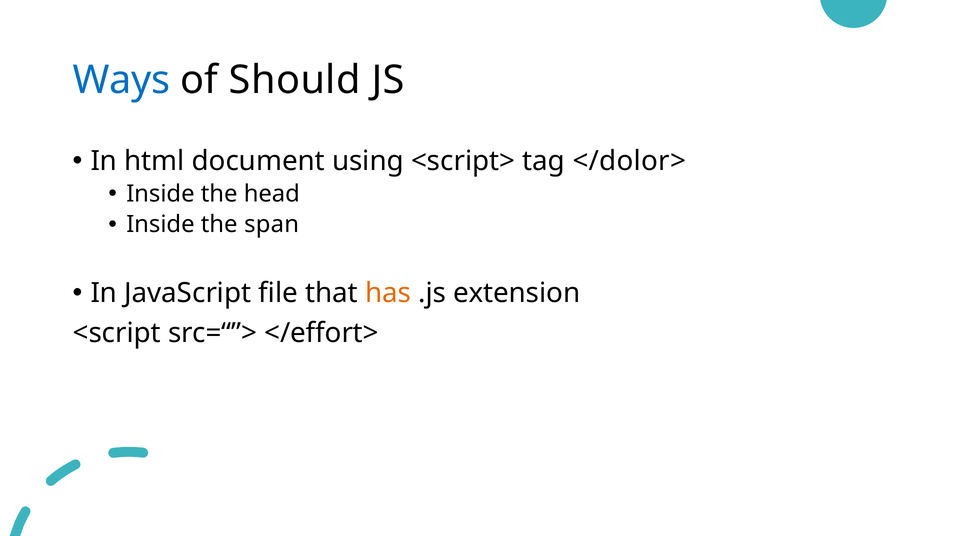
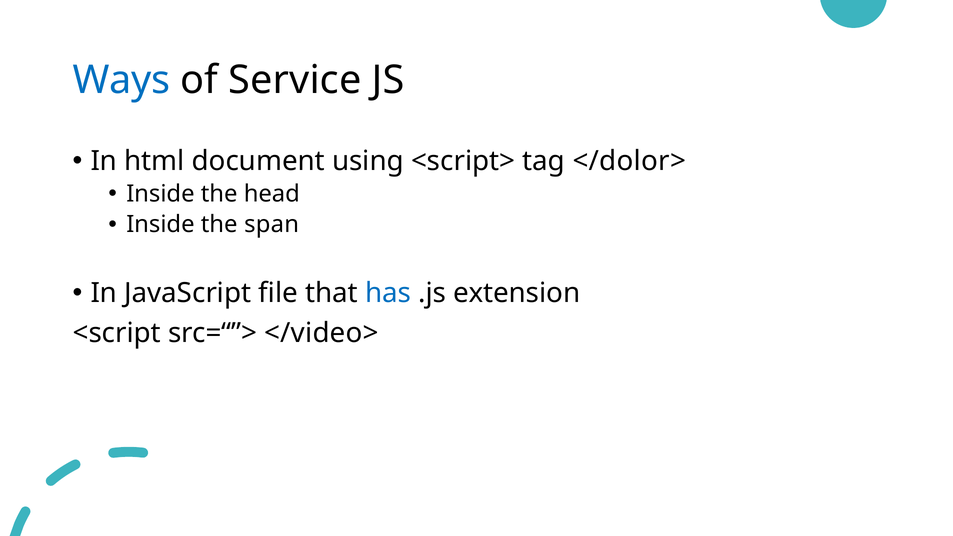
Should: Should -> Service
has colour: orange -> blue
</effort>: </effort> -> </video>
